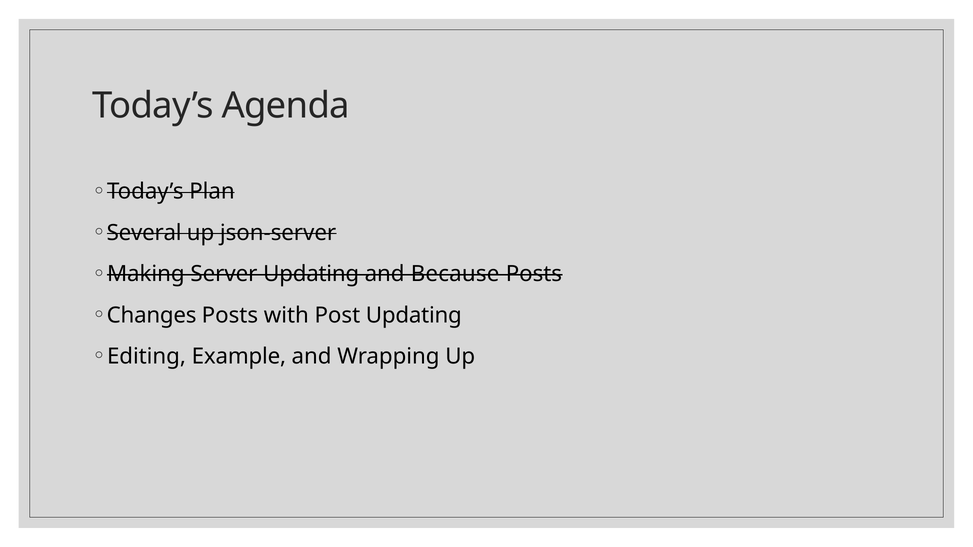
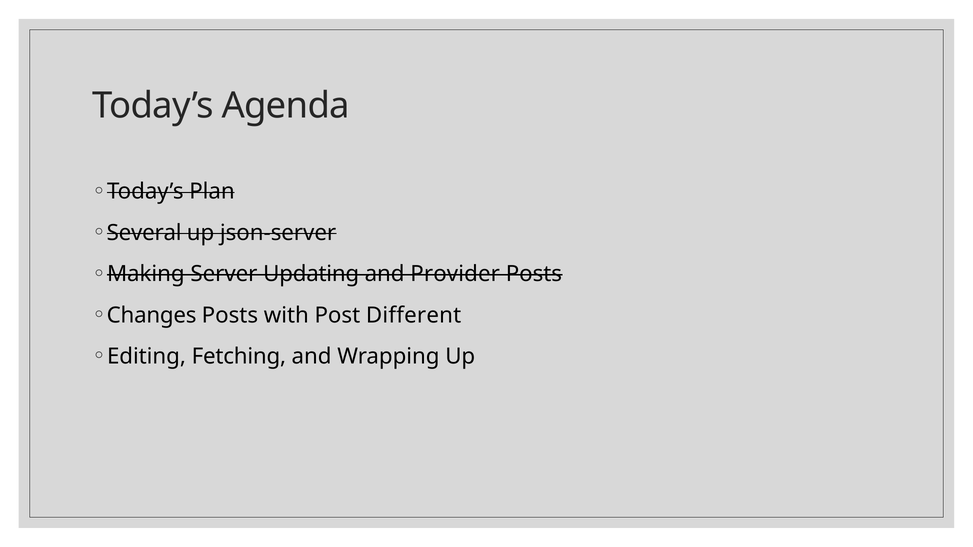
Because: Because -> Provider
Post Updating: Updating -> Different
Example: Example -> Fetching
